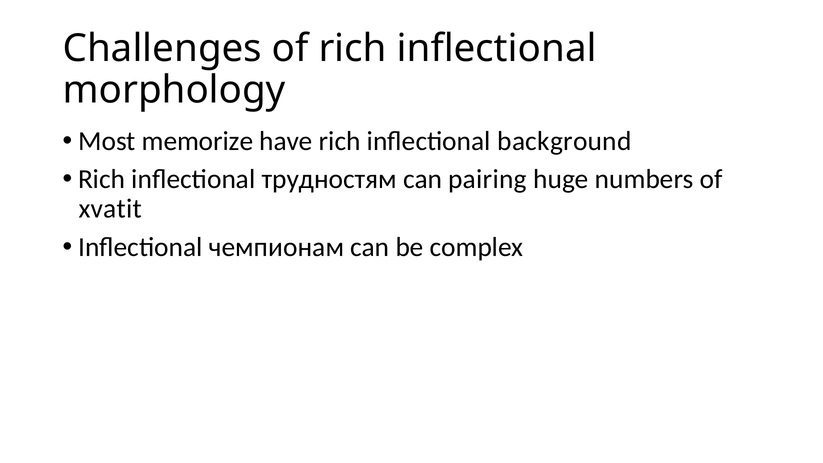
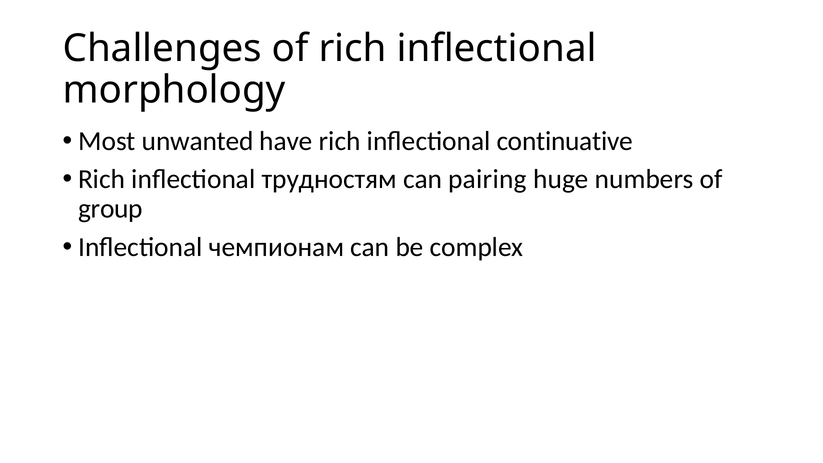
memorize: memorize -> unwanted
background: background -> continuative
xvatit: xvatit -> group
